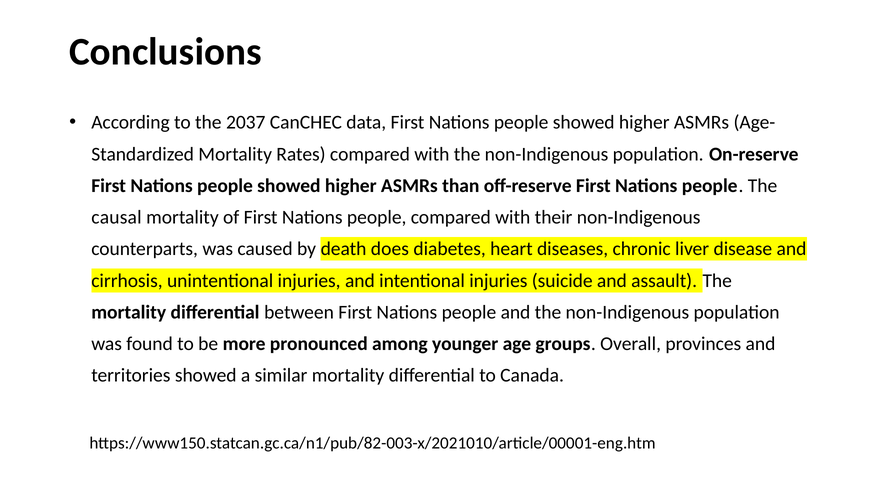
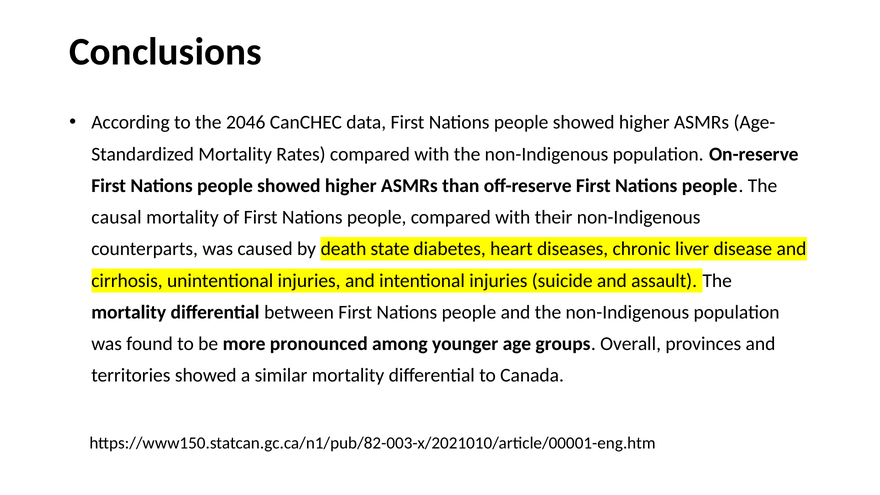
2037: 2037 -> 2046
does: does -> state
